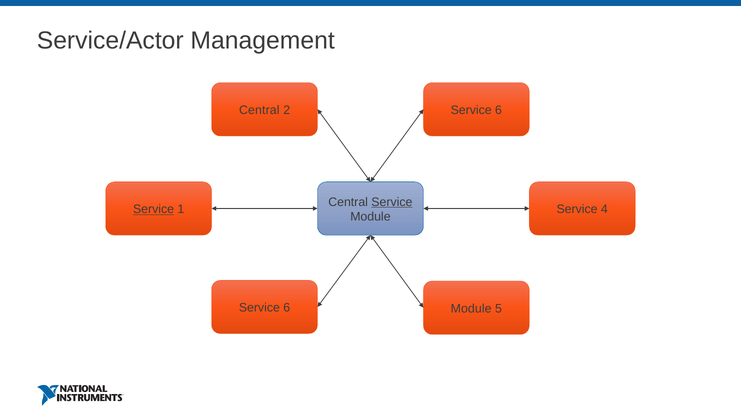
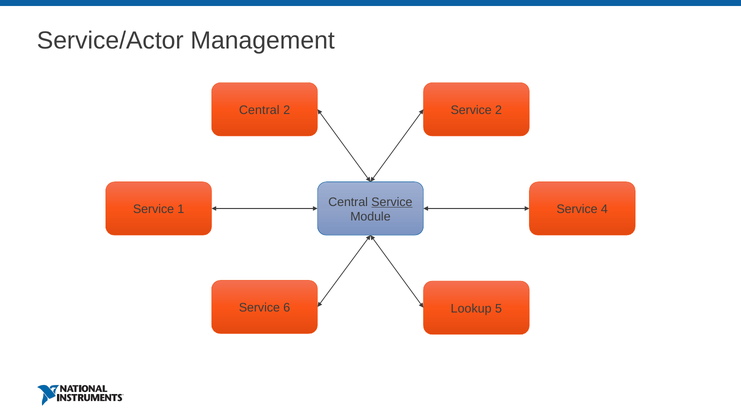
6 at (499, 110): 6 -> 2
Service at (154, 209) underline: present -> none
Module at (471, 308): Module -> Lookup
